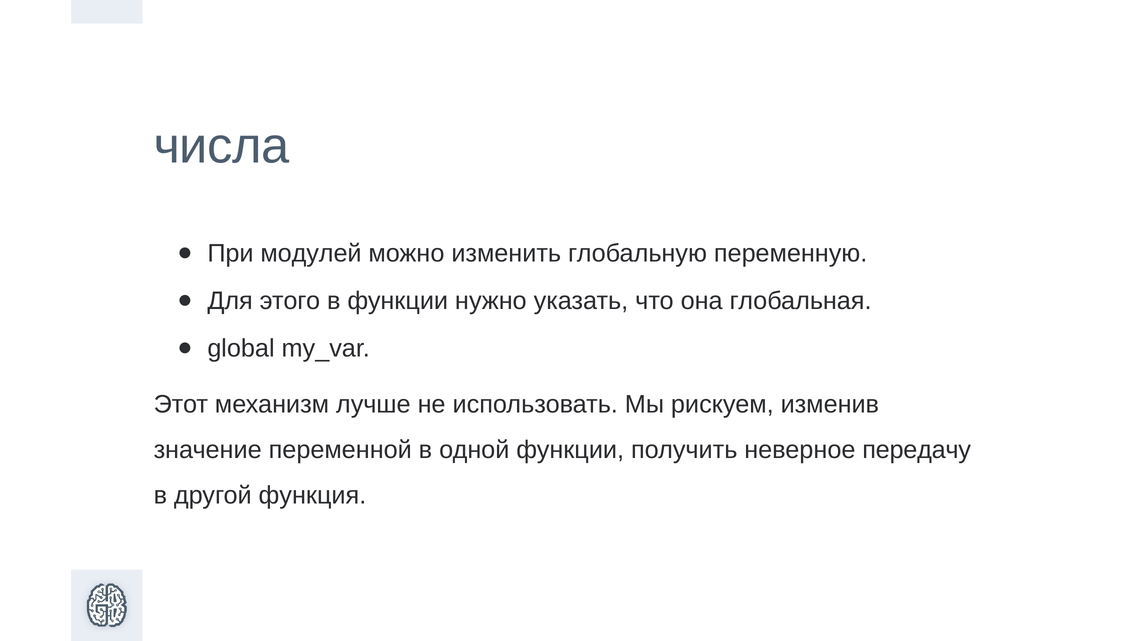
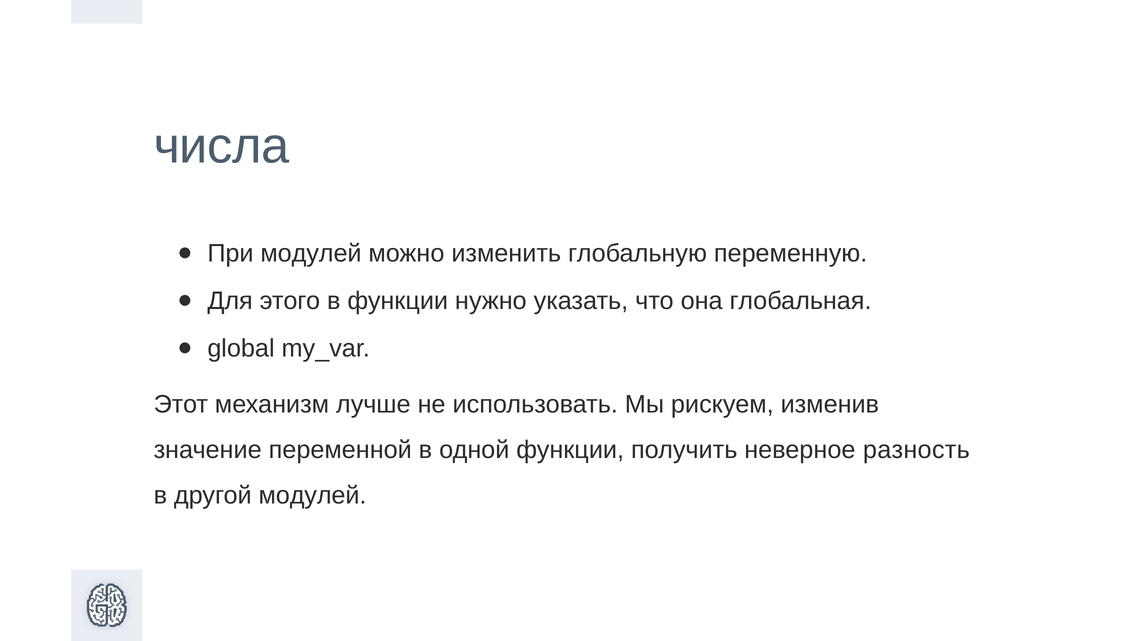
передачу: передачу -> разность
другой функция: функция -> модулей
